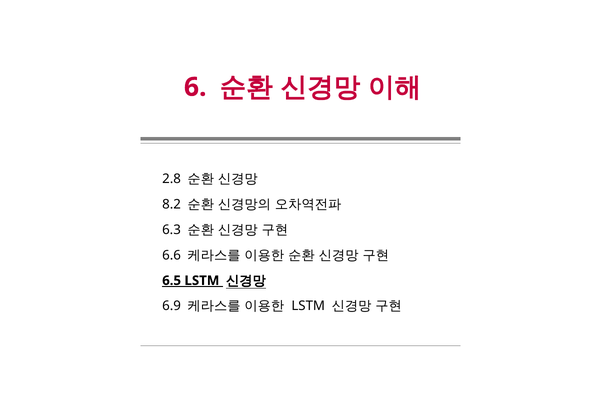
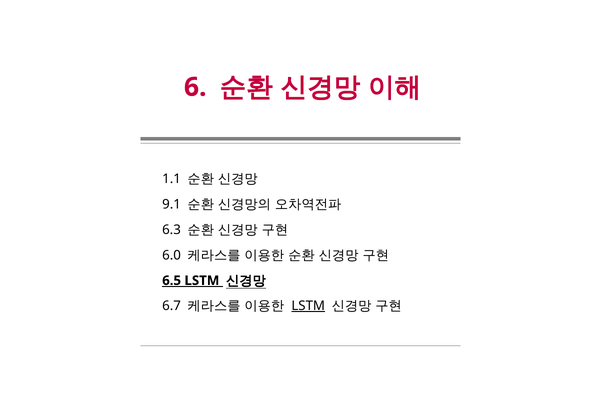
2.8: 2.8 -> 1.1
8.2: 8.2 -> 9.1
6.6: 6.6 -> 6.0
6.9: 6.9 -> 6.7
LSTM at (308, 306) underline: none -> present
